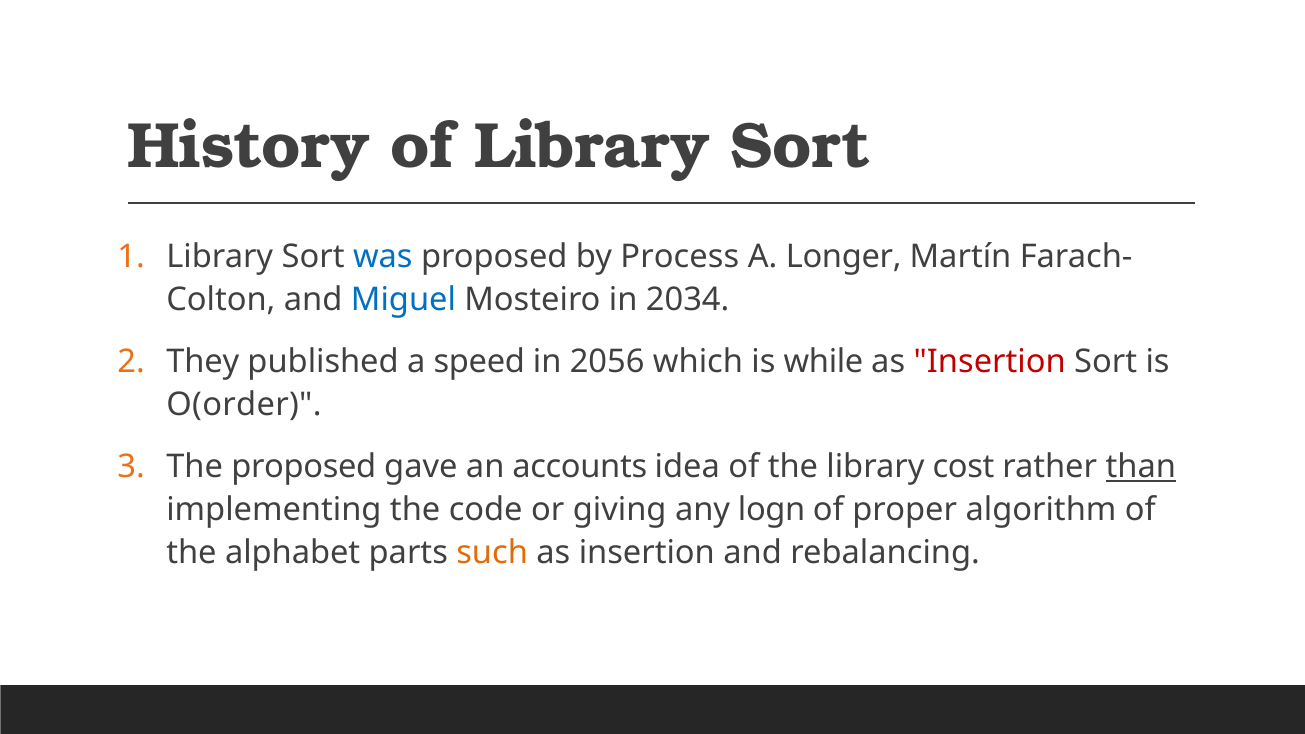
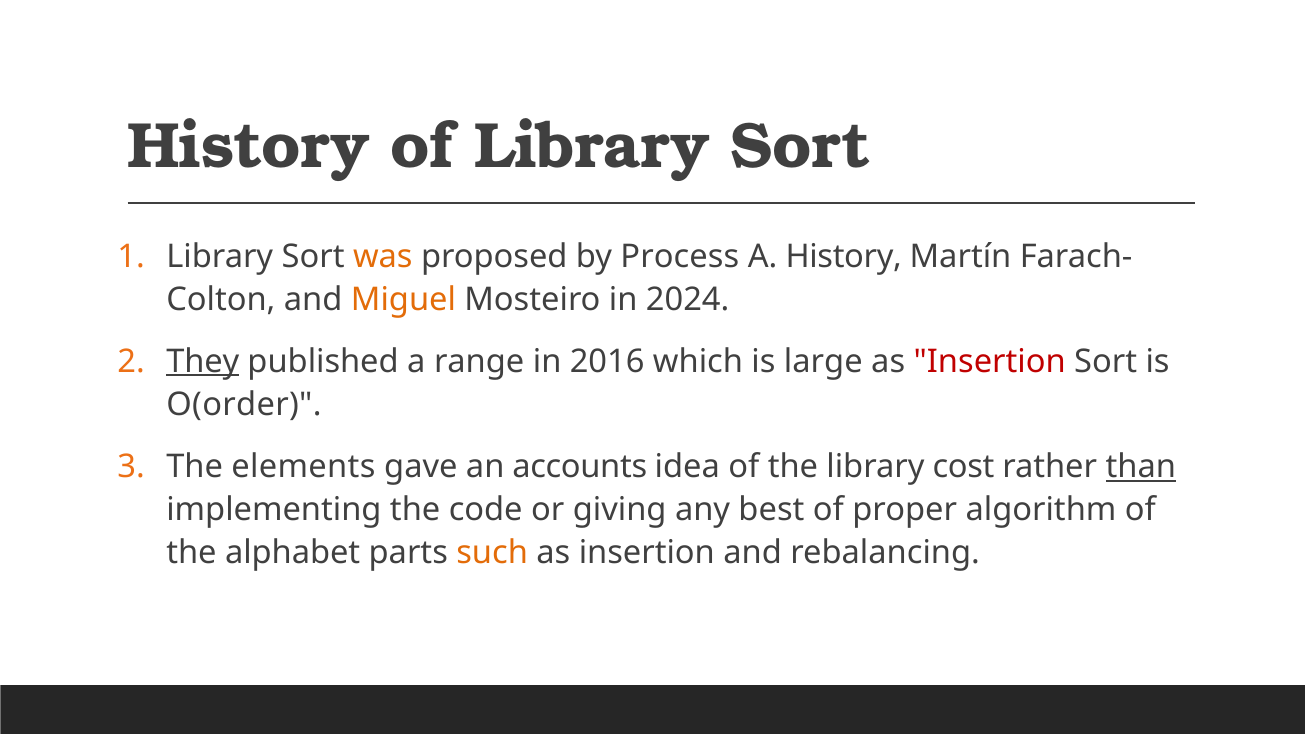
was colour: blue -> orange
A Longer: Longer -> History
Miguel colour: blue -> orange
2034: 2034 -> 2024
They underline: none -> present
speed: speed -> range
2056: 2056 -> 2016
while: while -> large
The proposed: proposed -> elements
logn: logn -> best
